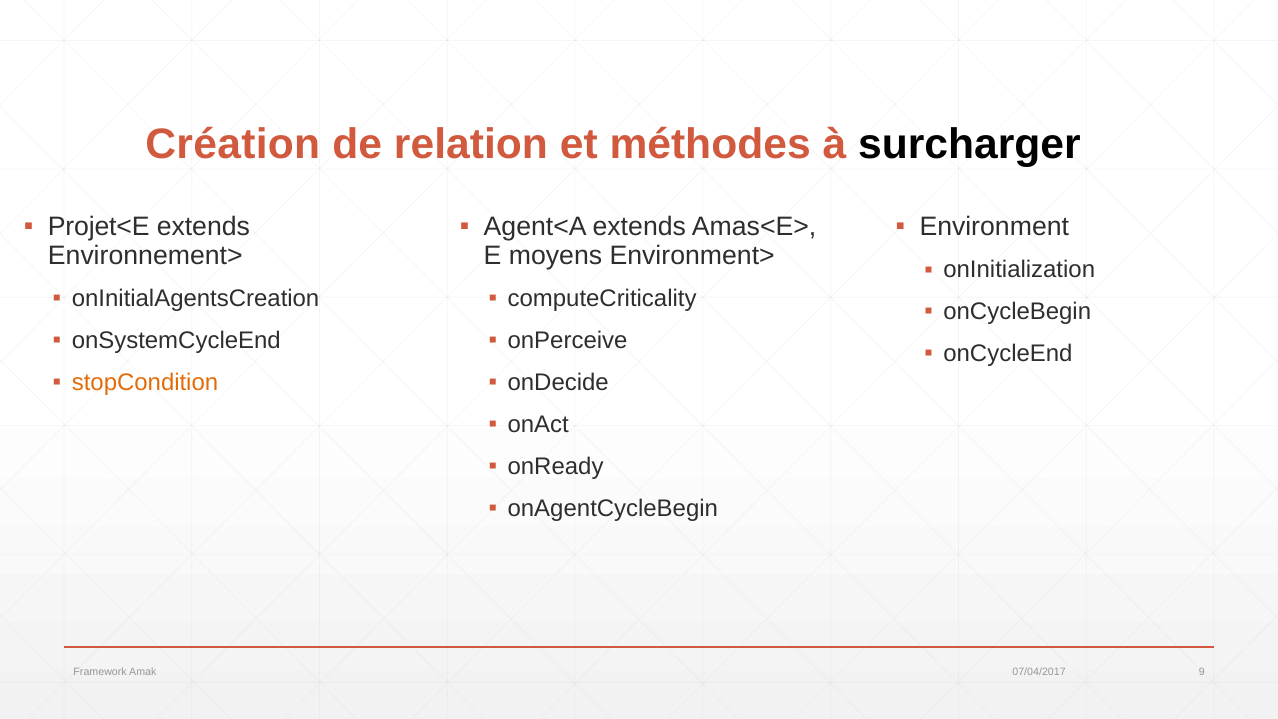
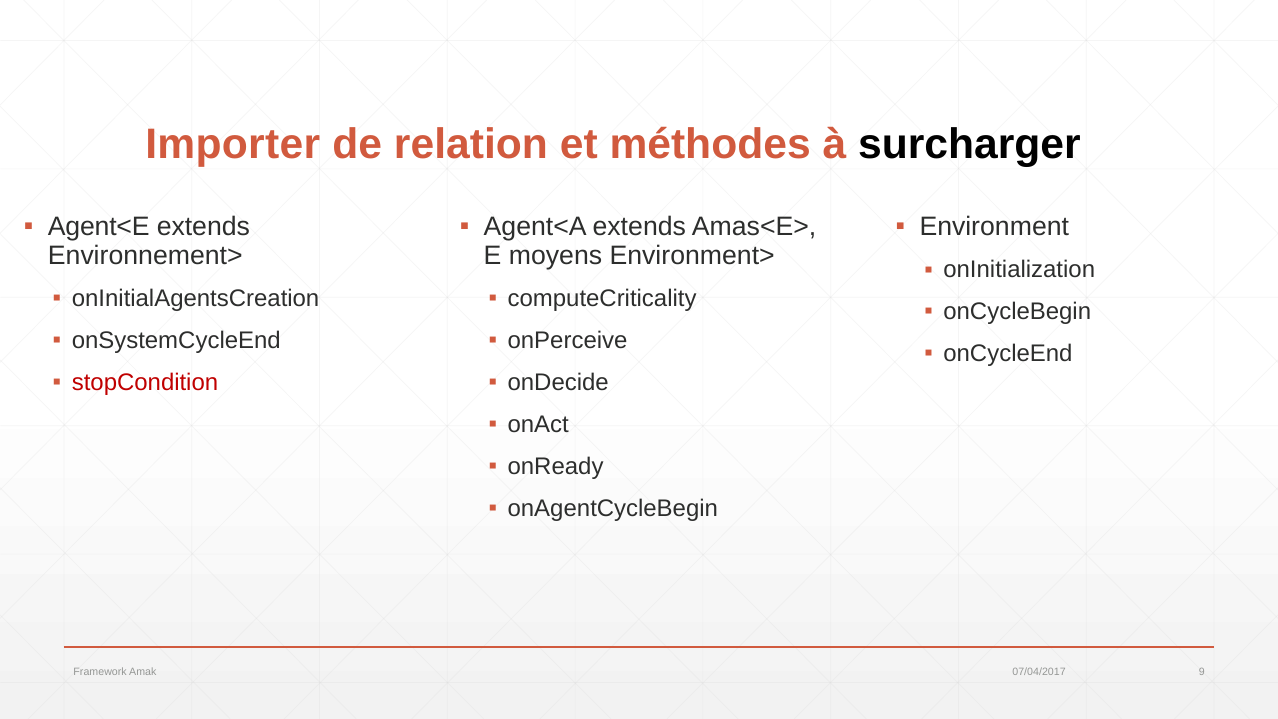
Création: Création -> Importer
Projet<E: Projet<E -> Agent<E
stopCondition colour: orange -> red
